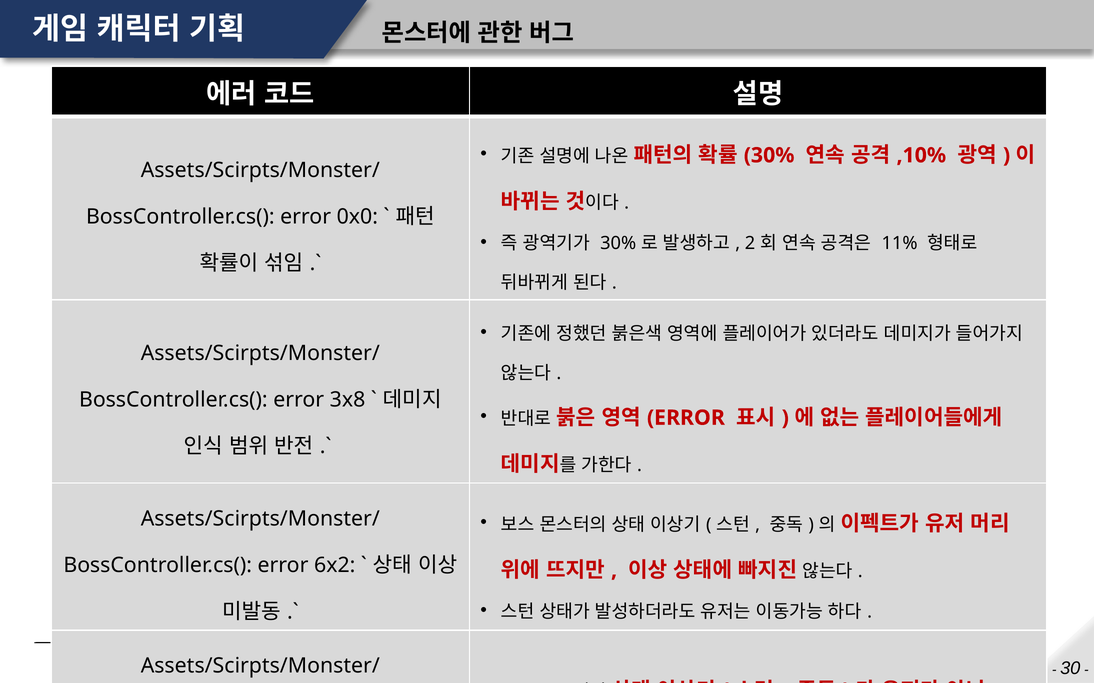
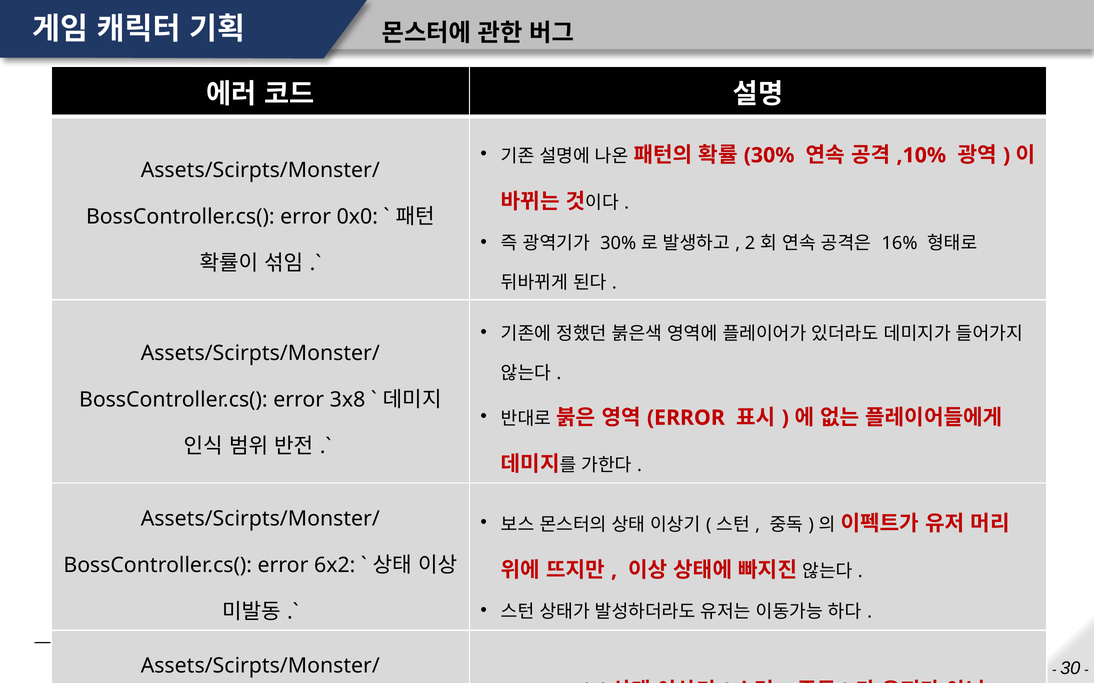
11%: 11% -> 16%
